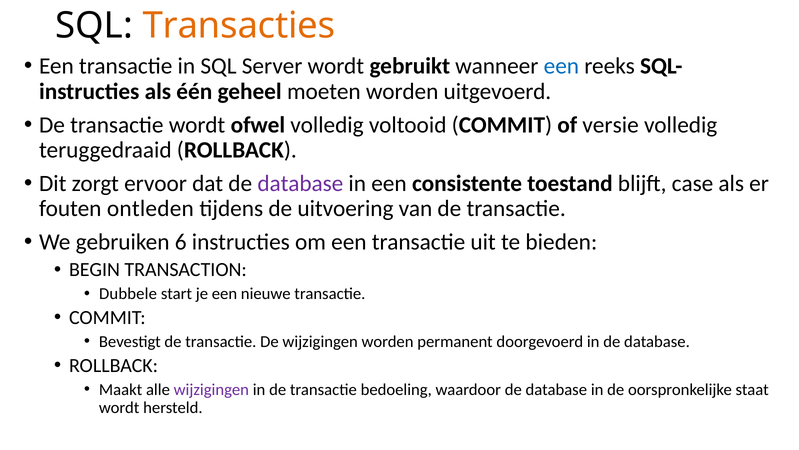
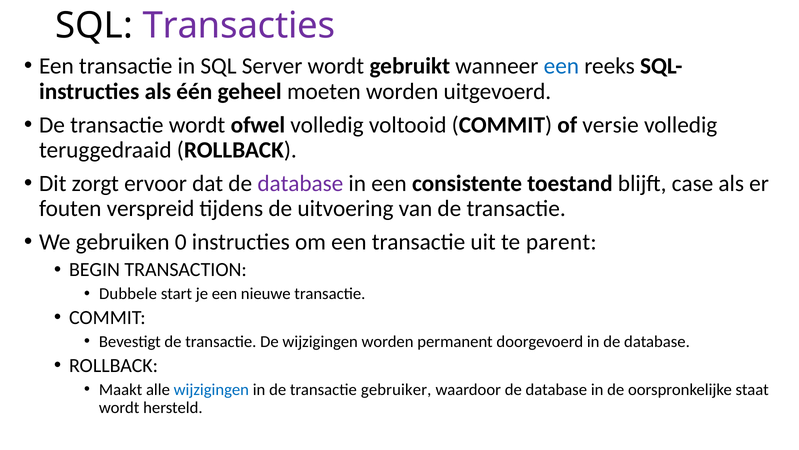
Transacties colour: orange -> purple
ontleden: ontleden -> verspreid
6: 6 -> 0
bieden: bieden -> parent
wijzigingen at (211, 389) colour: purple -> blue
bedoeling: bedoeling -> gebruiker
